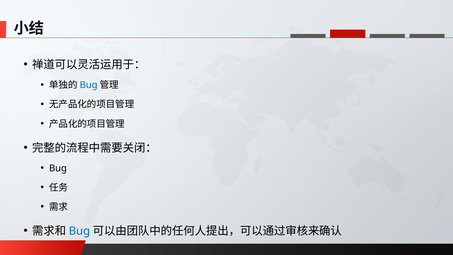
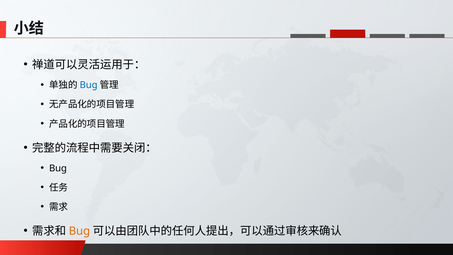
Bug at (79, 231) colour: blue -> orange
